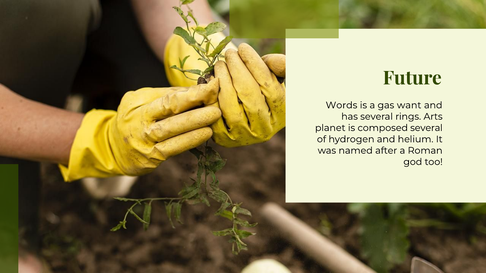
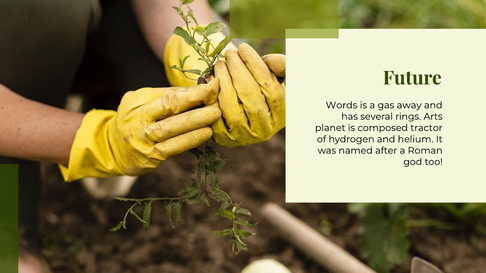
want: want -> away
composed several: several -> tractor
